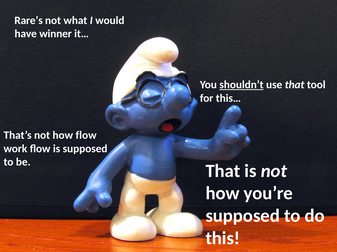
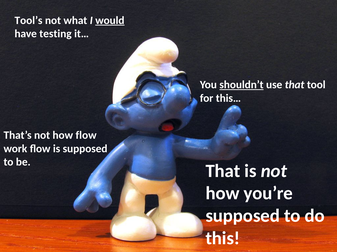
Rare’s: Rare’s -> Tool’s
would underline: none -> present
winner: winner -> testing
